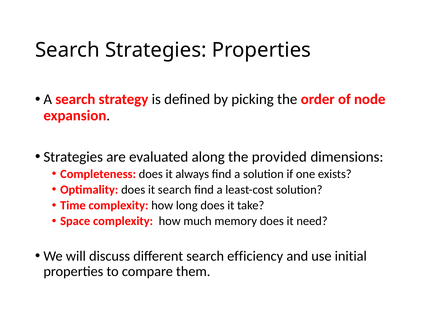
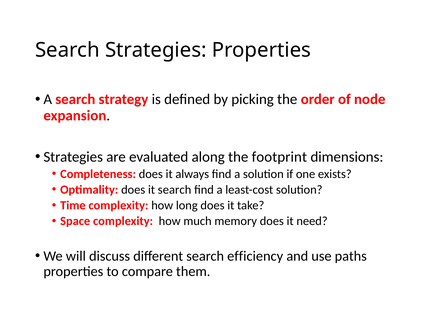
provided: provided -> footprint
initial: initial -> paths
